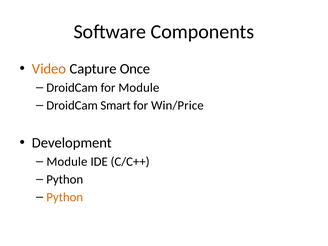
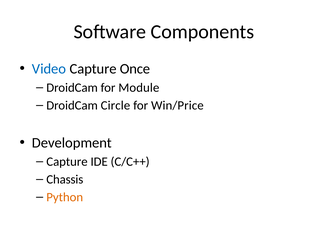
Video colour: orange -> blue
Smart: Smart -> Circle
Module at (67, 162): Module -> Capture
Python at (65, 179): Python -> Chassis
